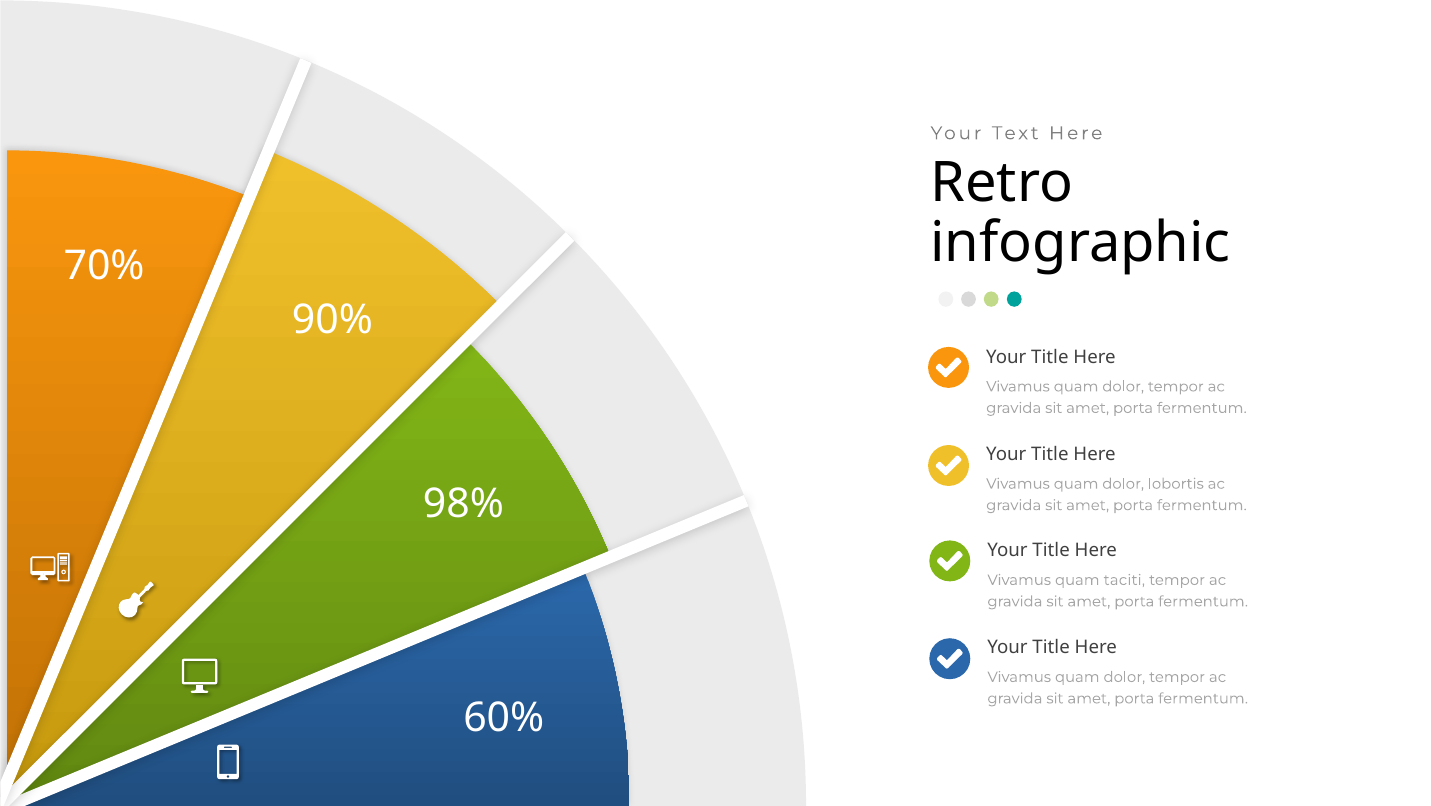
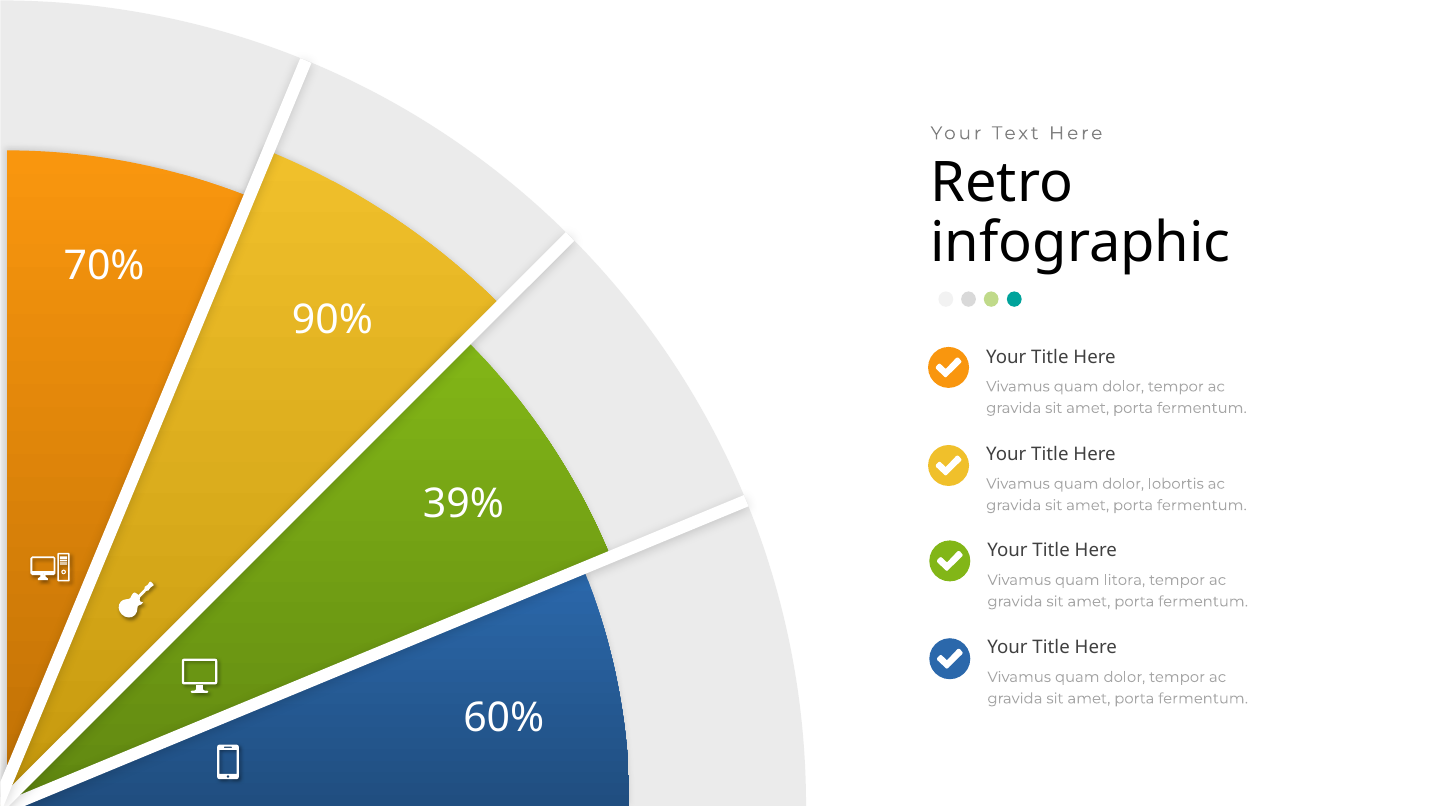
98%: 98% -> 39%
taciti: taciti -> litora
